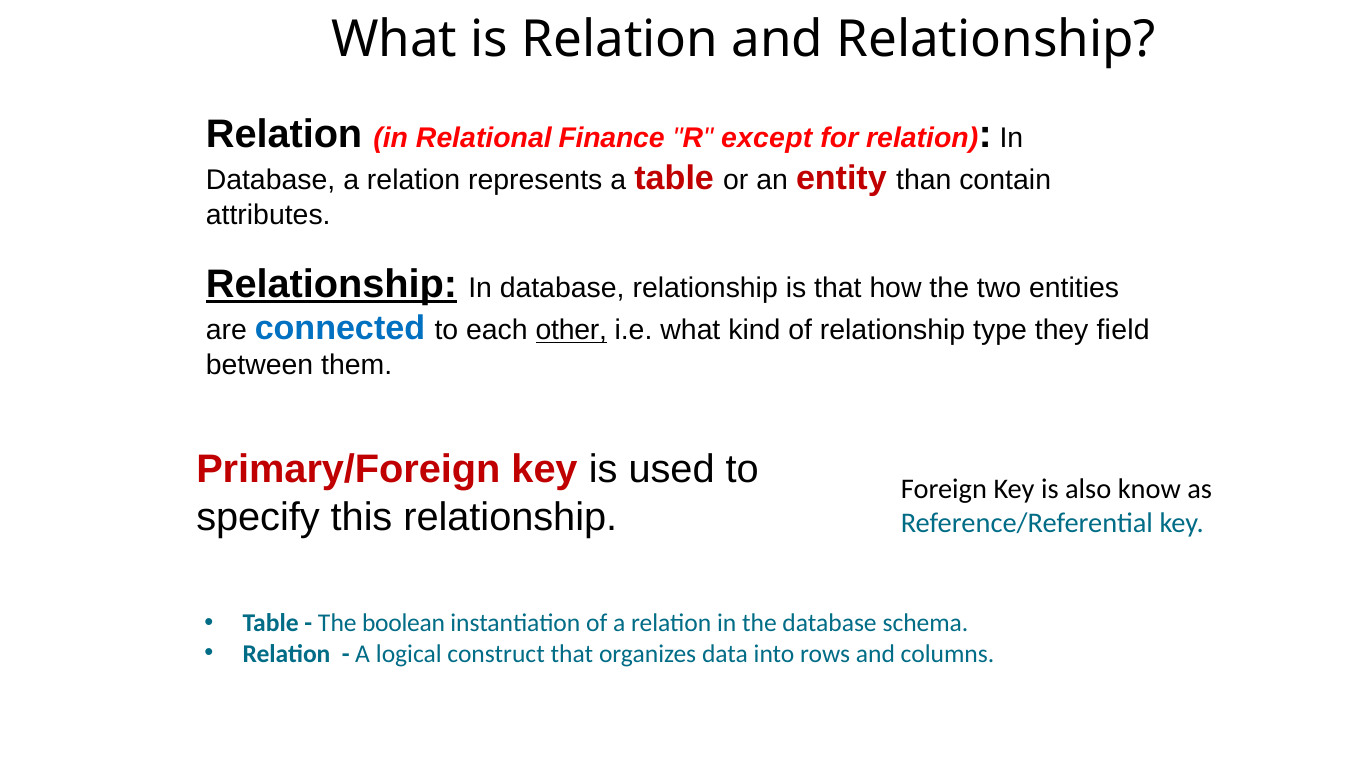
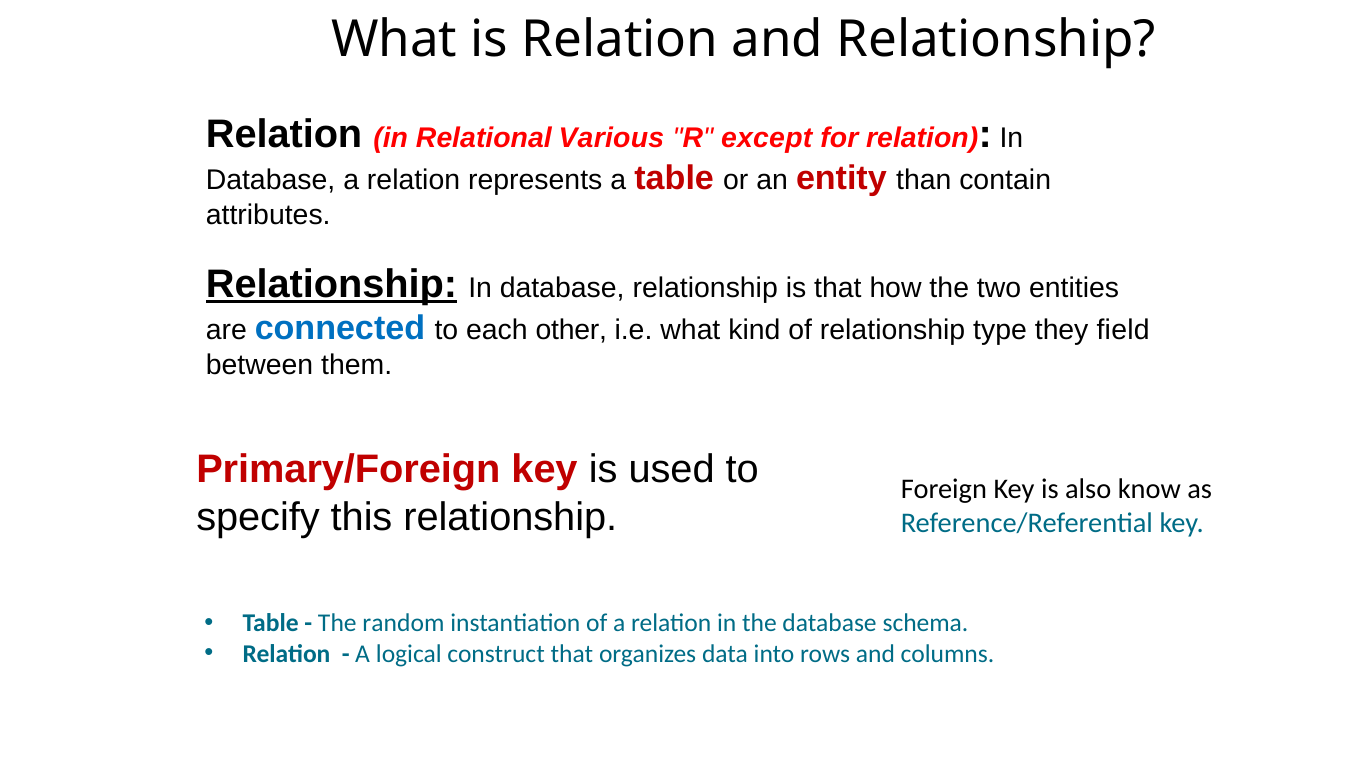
Finance: Finance -> Various
other underline: present -> none
boolean: boolean -> random
